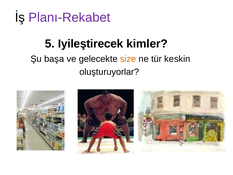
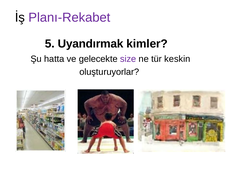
Iyileştirecek: Iyileştirecek -> Uyandırmak
başa: başa -> hatta
size colour: orange -> purple
